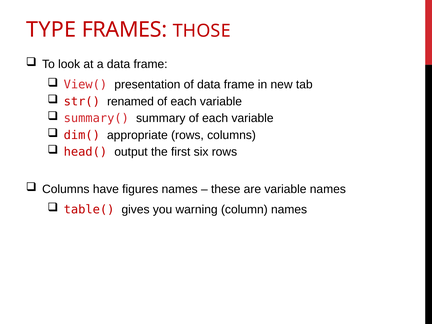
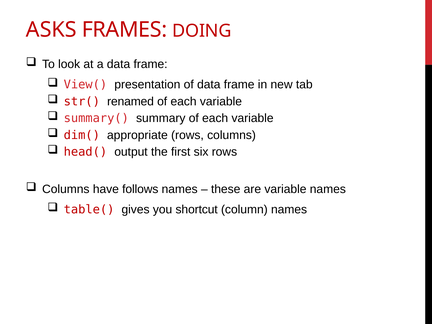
TYPE: TYPE -> ASKS
THOSE: THOSE -> DOING
figures: figures -> follows
warning: warning -> shortcut
